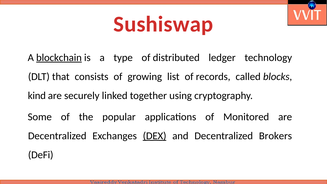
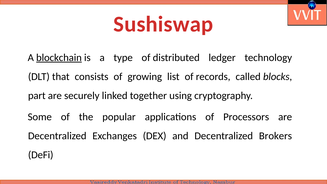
kind: kind -> part
Monitored: Monitored -> Processors
DEX underline: present -> none
